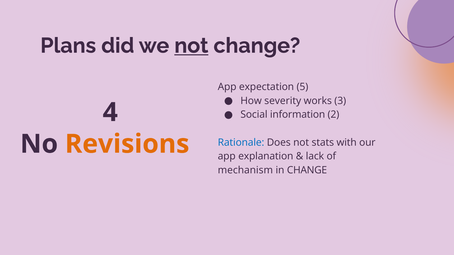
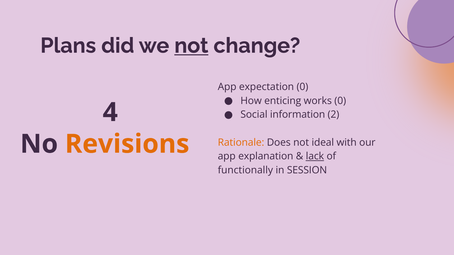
expectation 5: 5 -> 0
severity: severity -> enticing
works 3: 3 -> 0
Rationale colour: blue -> orange
stats: stats -> ideal
lack underline: none -> present
mechanism: mechanism -> functionally
in CHANGE: CHANGE -> SESSION
